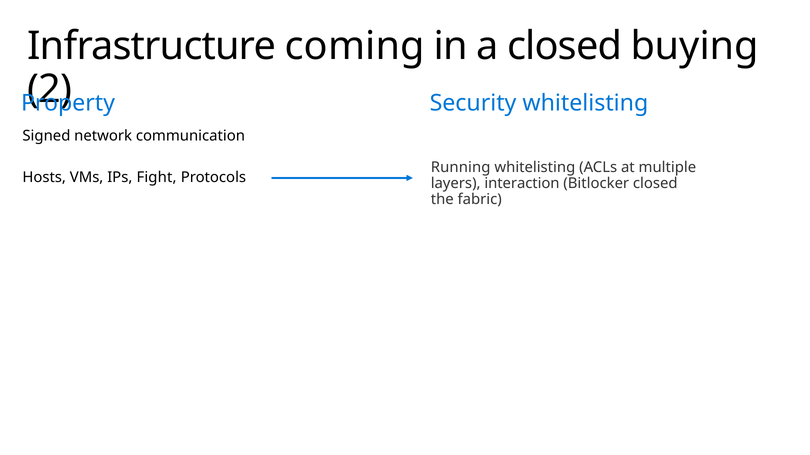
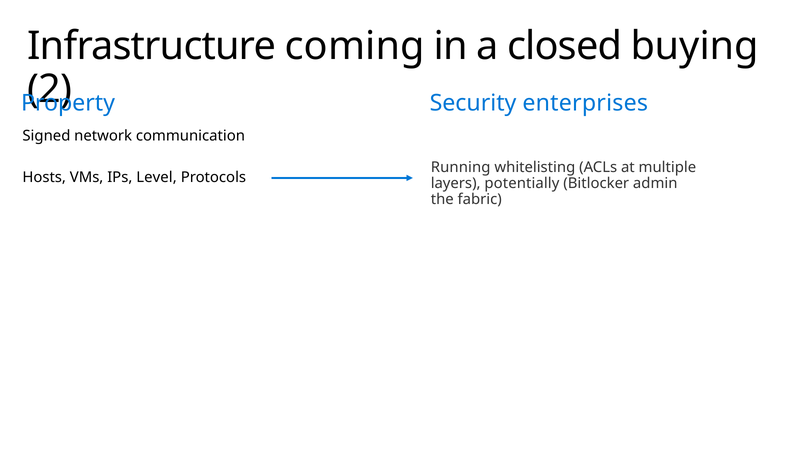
Security whitelisting: whitelisting -> enterprises
Fight: Fight -> Level
interaction: interaction -> potentially
Bitlocker closed: closed -> admin
